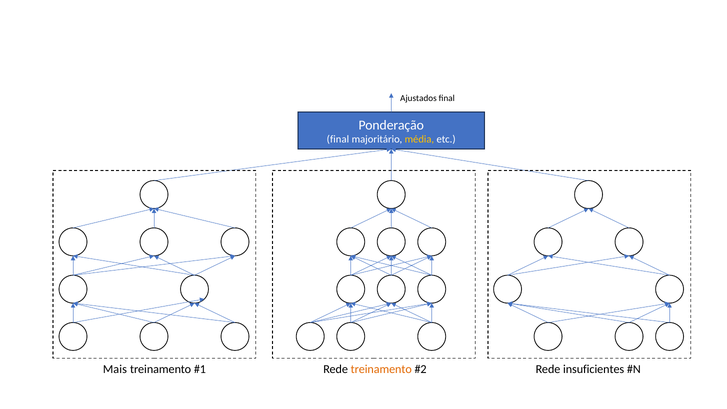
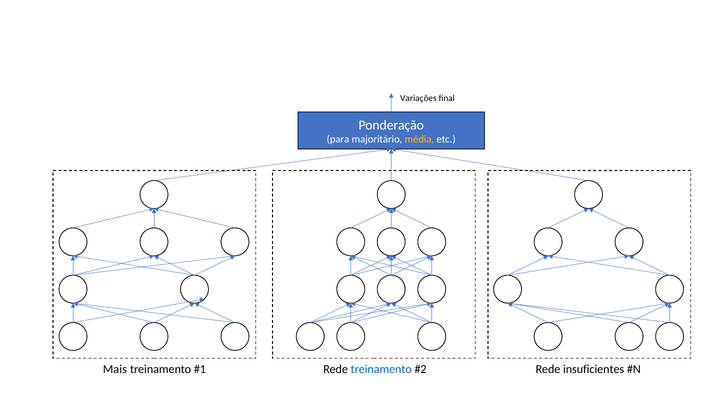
Ajustados: Ajustados -> Variações
final at (338, 139): final -> para
treinamento at (381, 369) colour: orange -> blue
